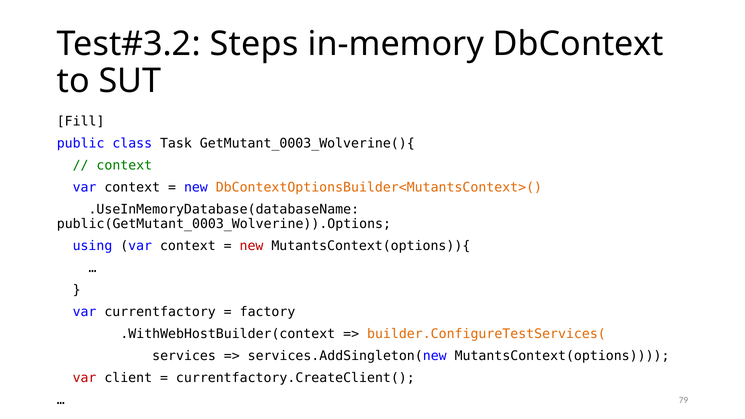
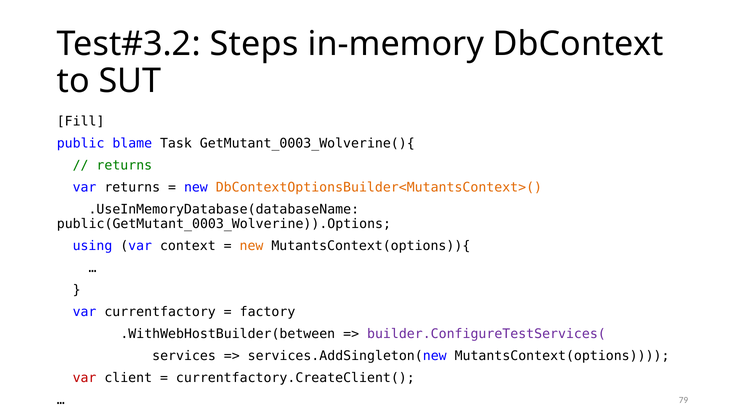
class: class -> blame
context at (124, 165): context -> returns
context at (132, 187): context -> returns
new at (252, 246) colour: red -> orange
.WithWebHostBuilder(context: .WithWebHostBuilder(context -> .WithWebHostBuilder(between
builder.ConfigureTestServices( colour: orange -> purple
